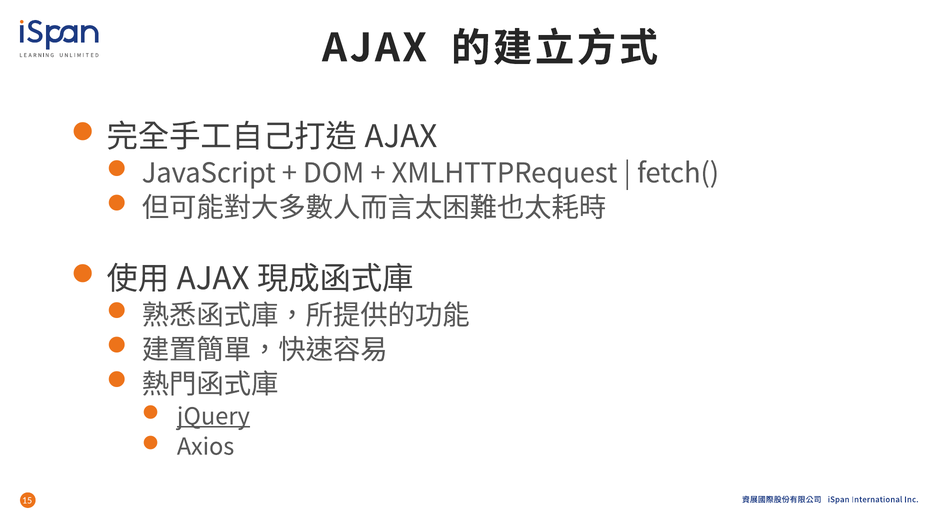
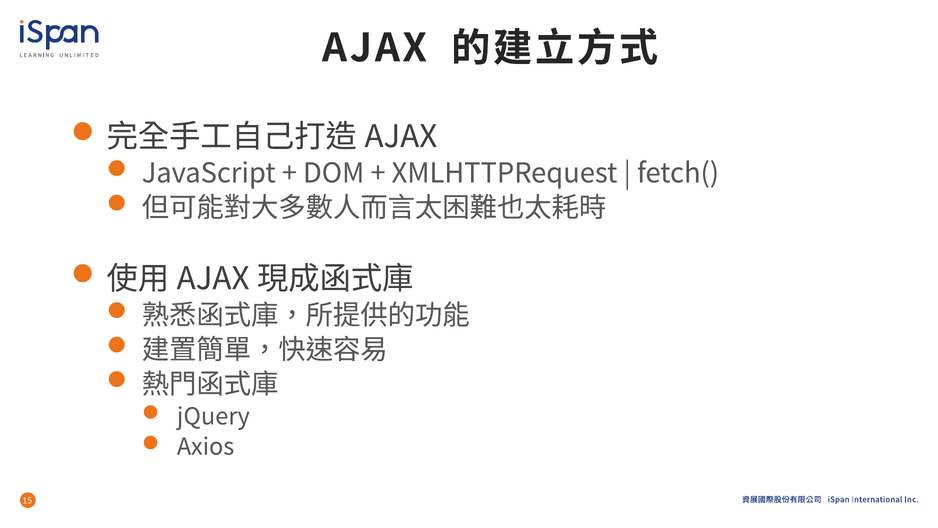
jQuery underline: present -> none
